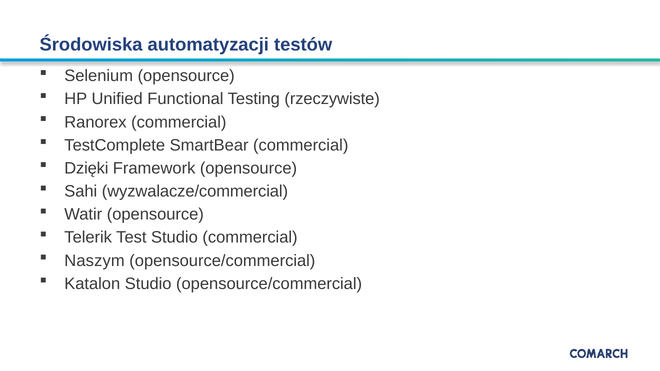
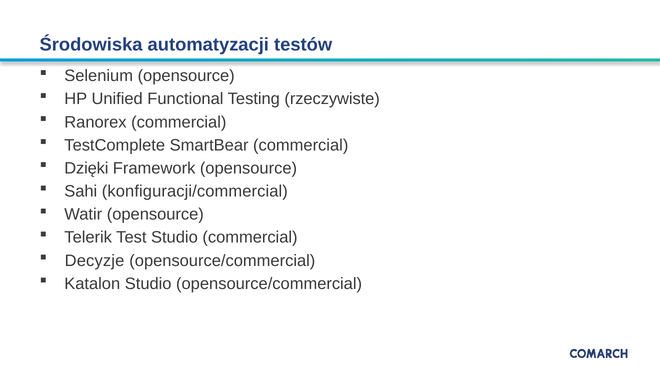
wyzwalacze/commercial: wyzwalacze/commercial -> konfiguracji/commercial
Naszym: Naszym -> Decyzje
